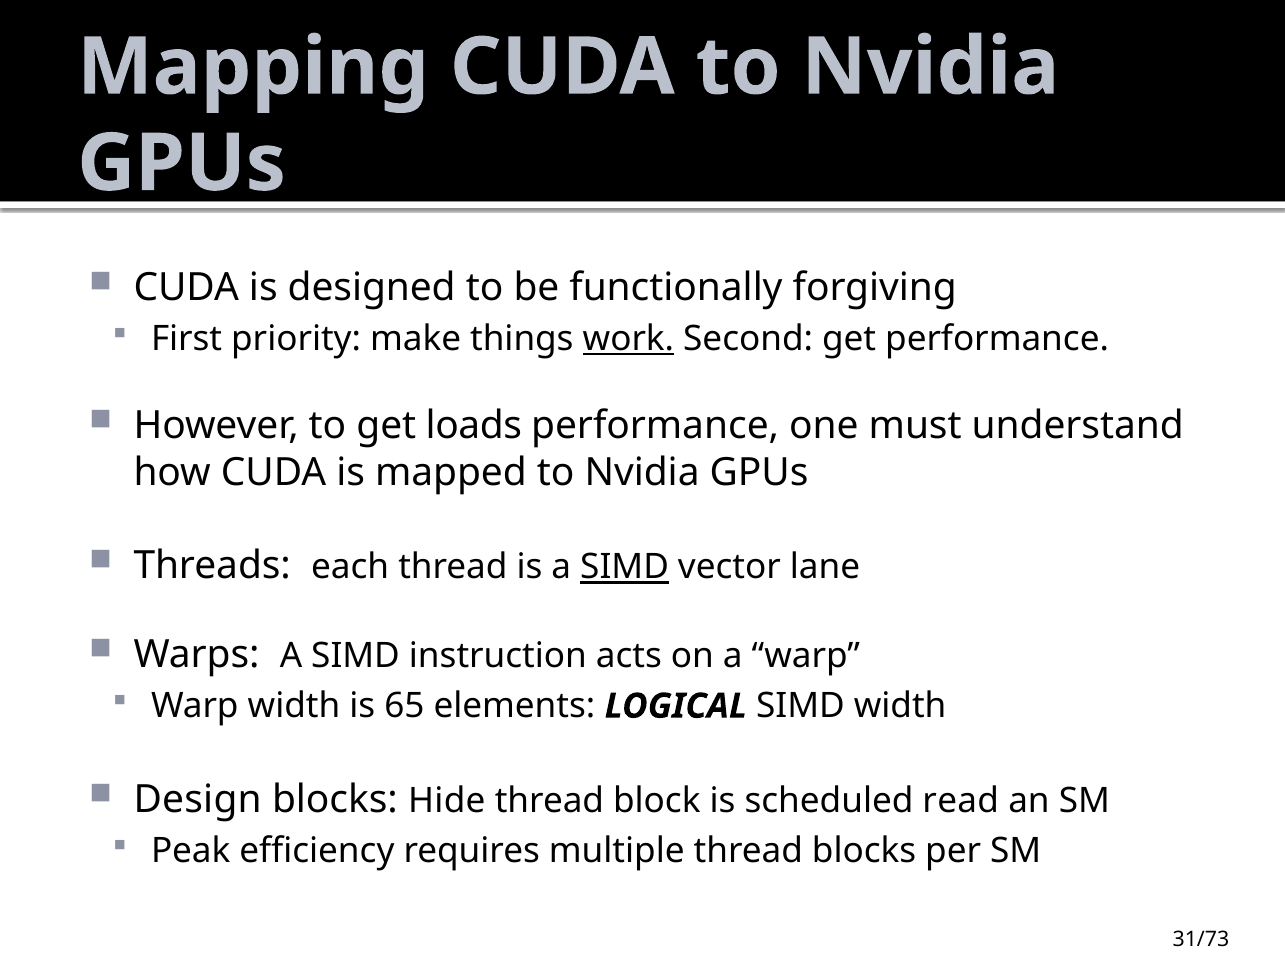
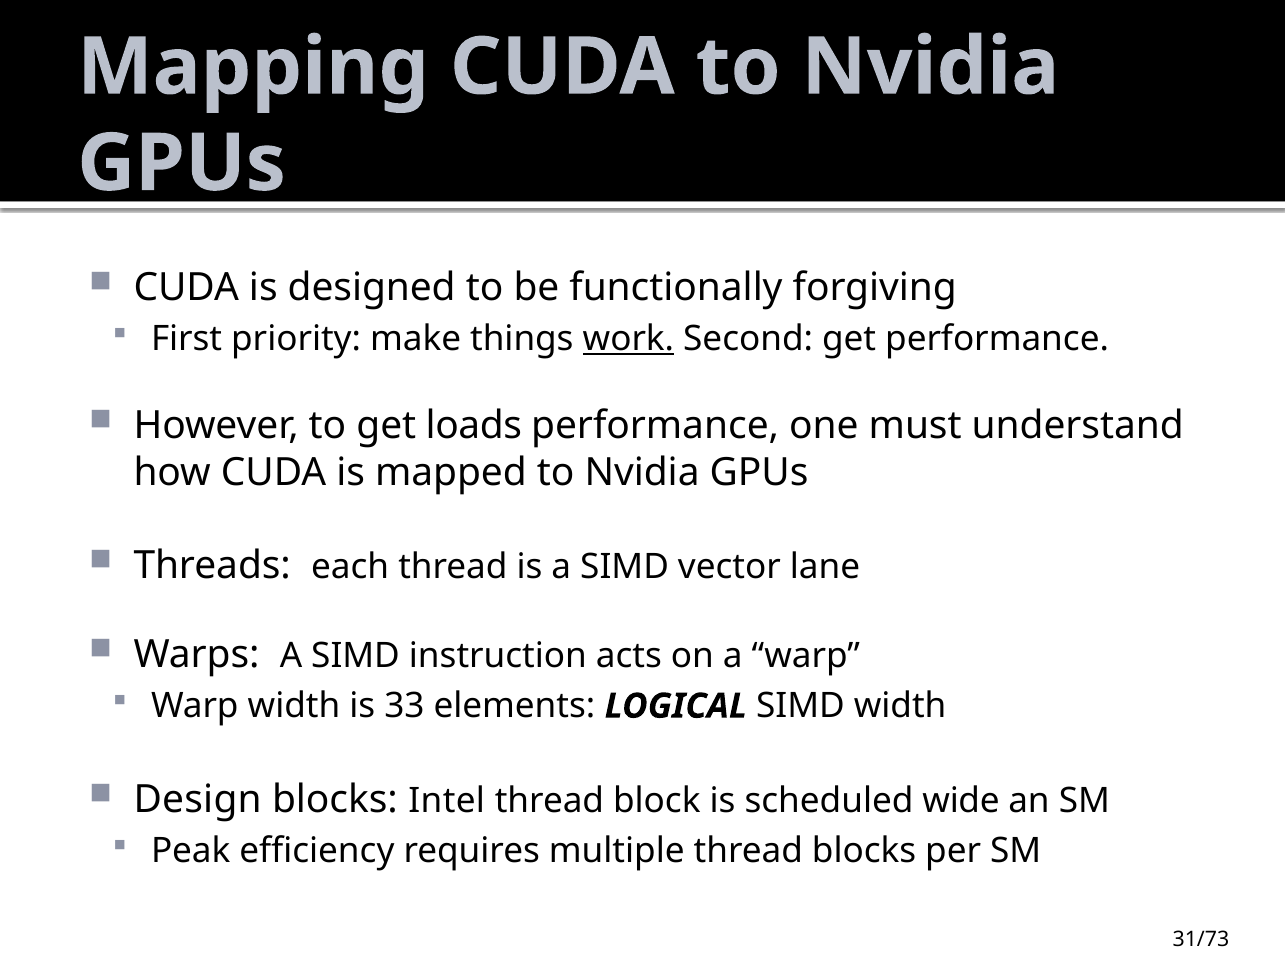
SIMD at (625, 568) underline: present -> none
65: 65 -> 33
Hide: Hide -> Intel
read: read -> wide
